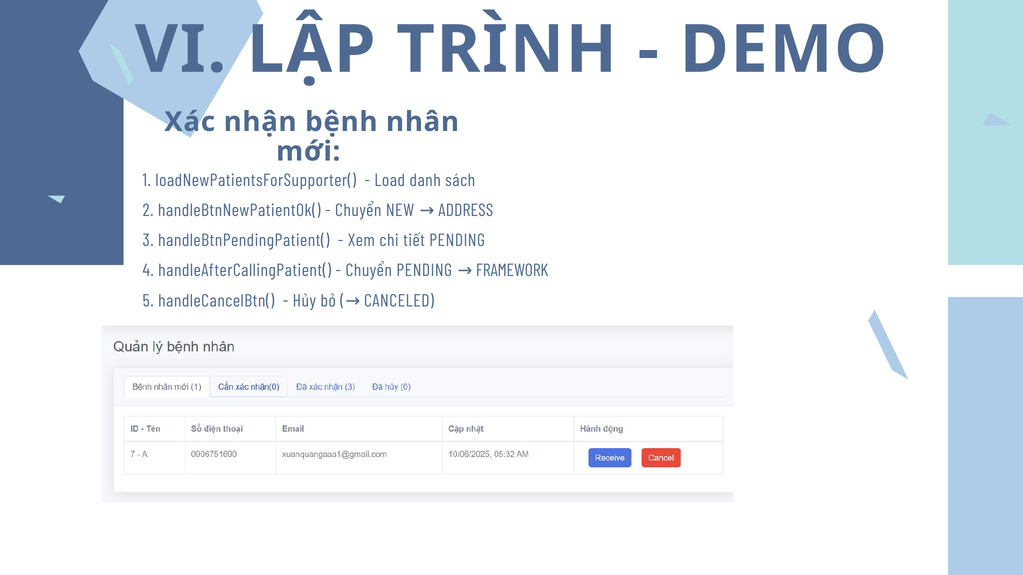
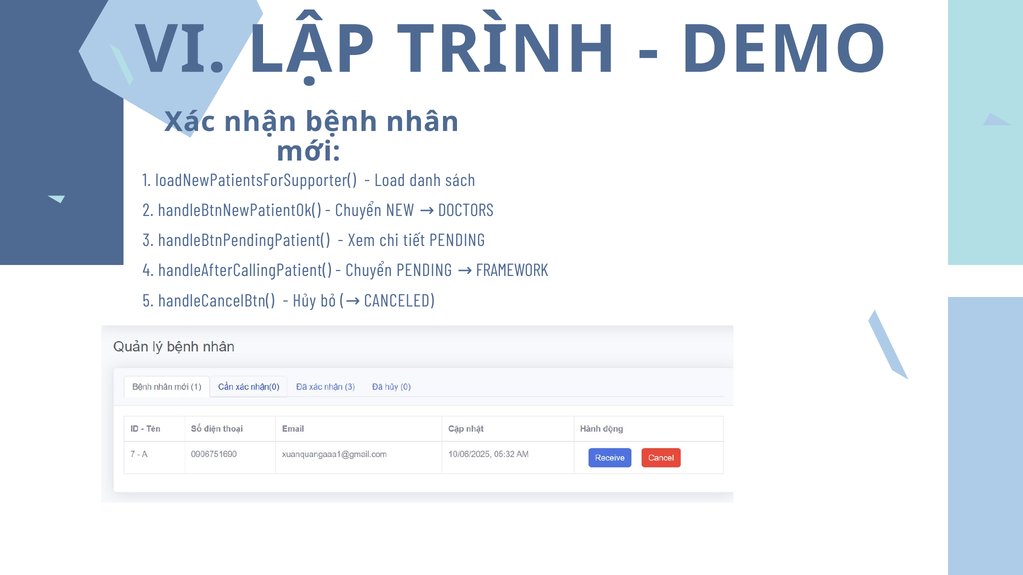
ADDRESS: ADDRESS -> DOCTORS
